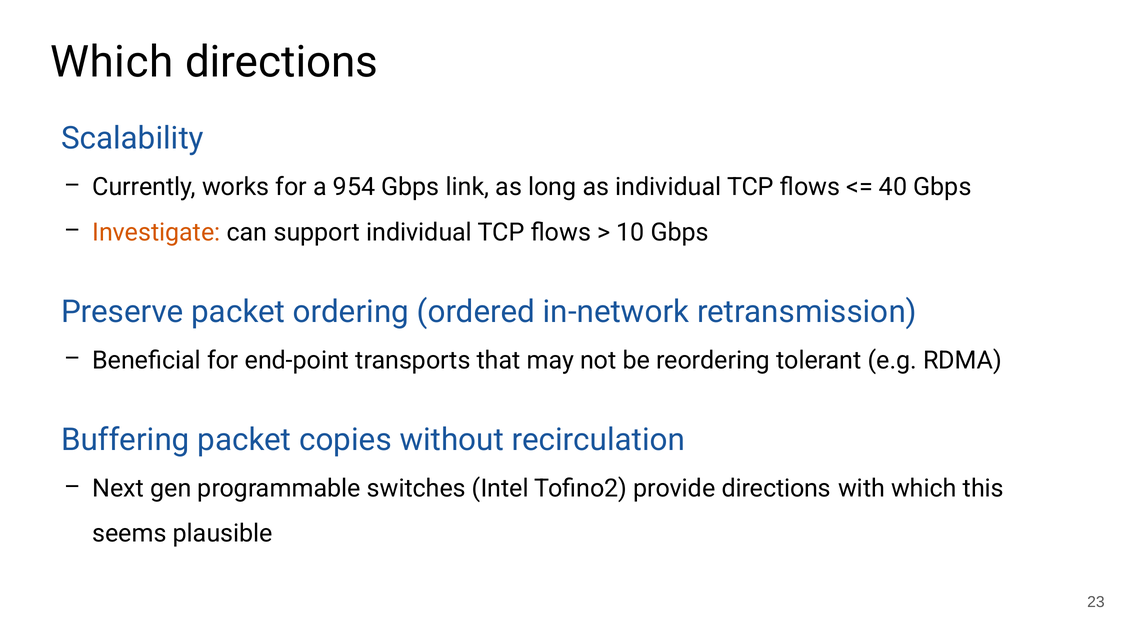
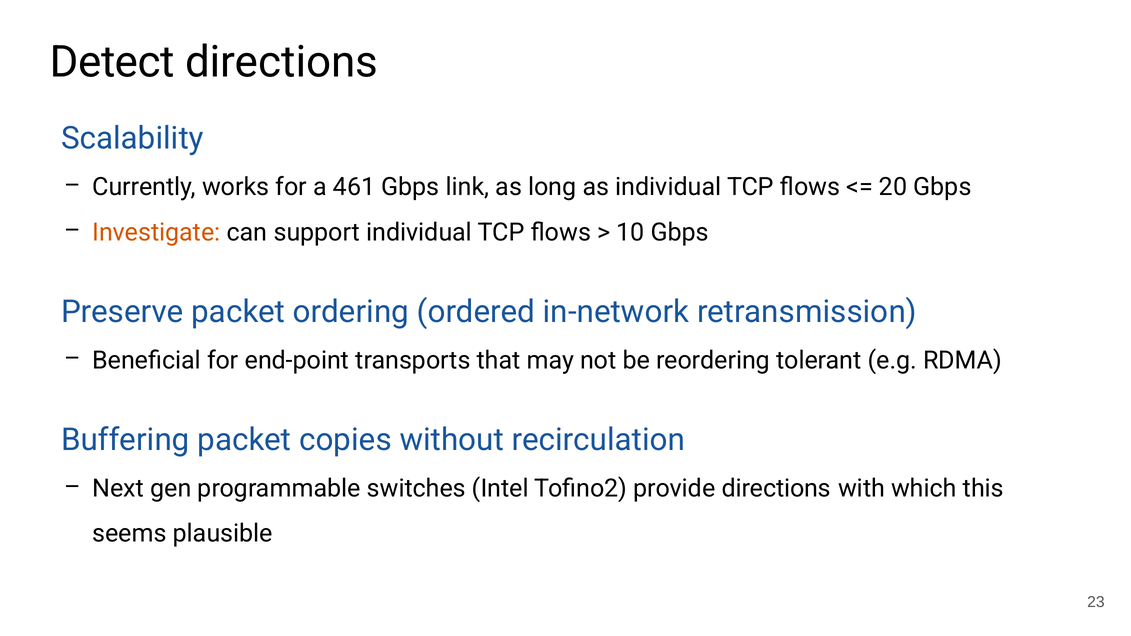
Which at (112, 62): Which -> Detect
954: 954 -> 461
40: 40 -> 20
